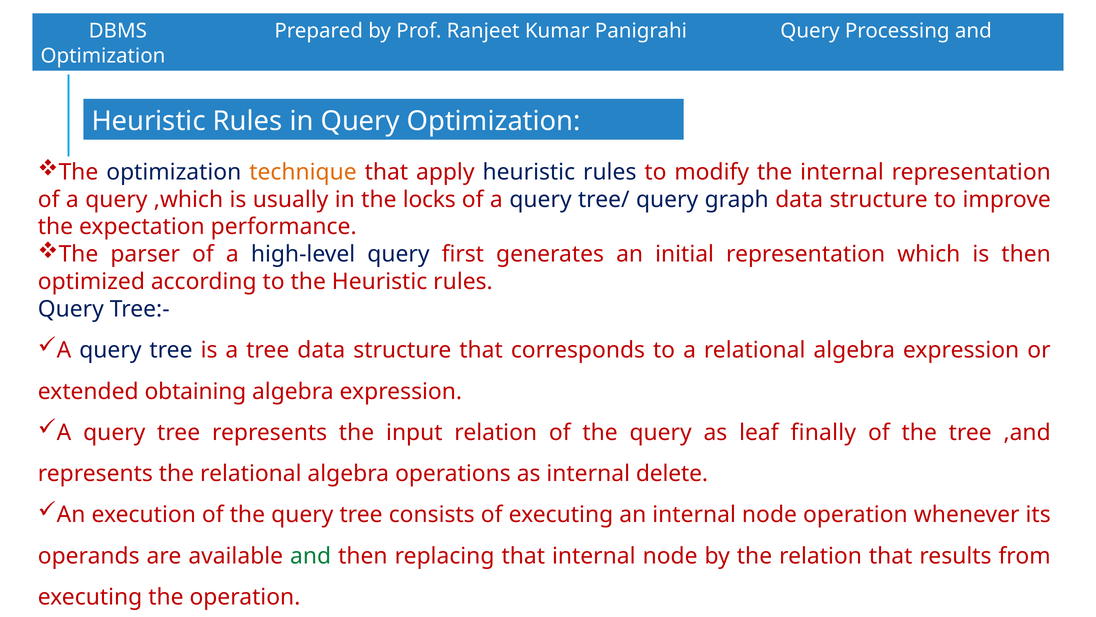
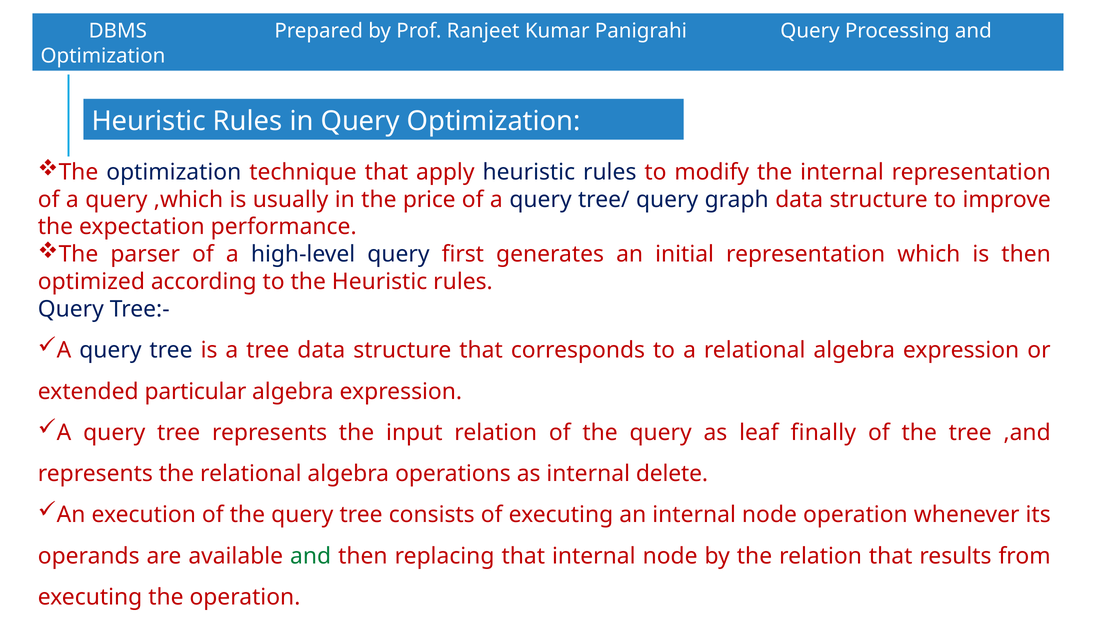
technique colour: orange -> red
locks: locks -> price
obtaining: obtaining -> particular
